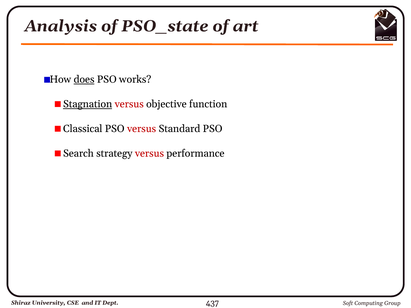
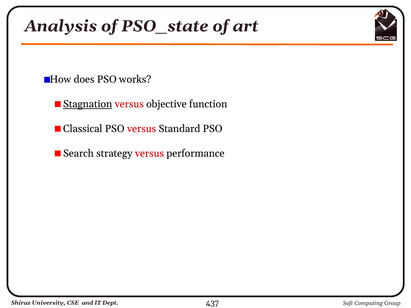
does underline: present -> none
